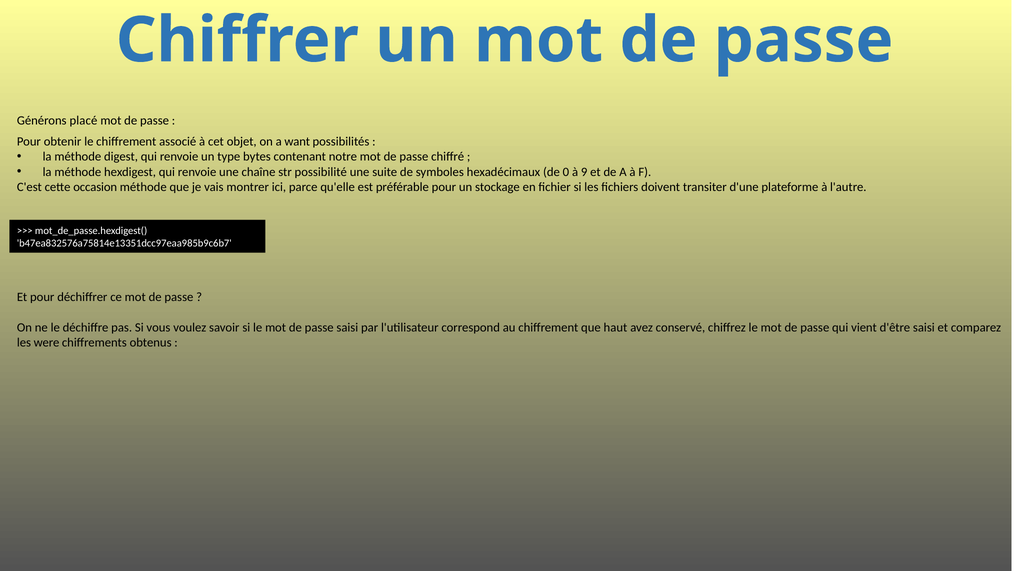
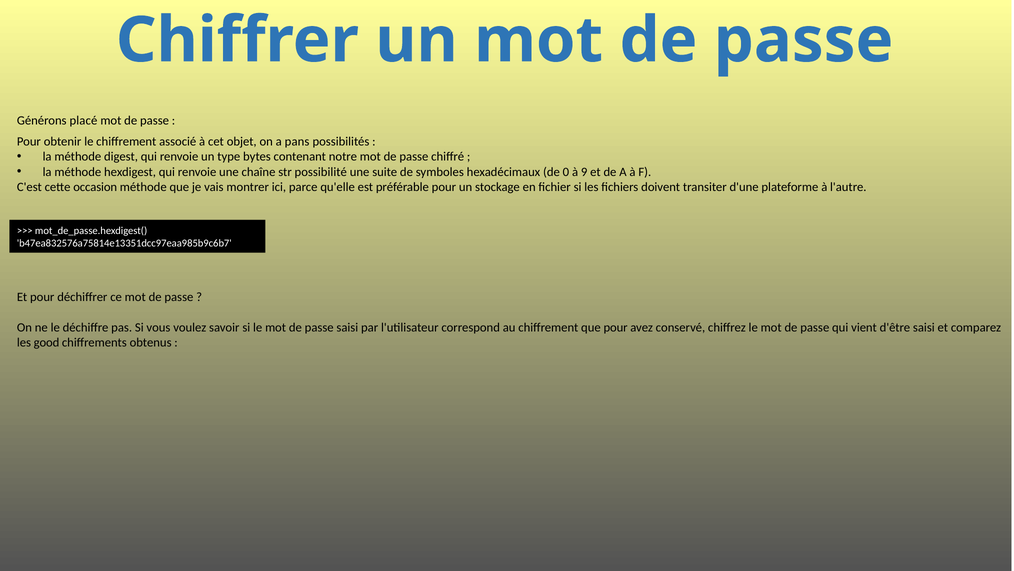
want: want -> pans
que haut: haut -> pour
were: were -> good
